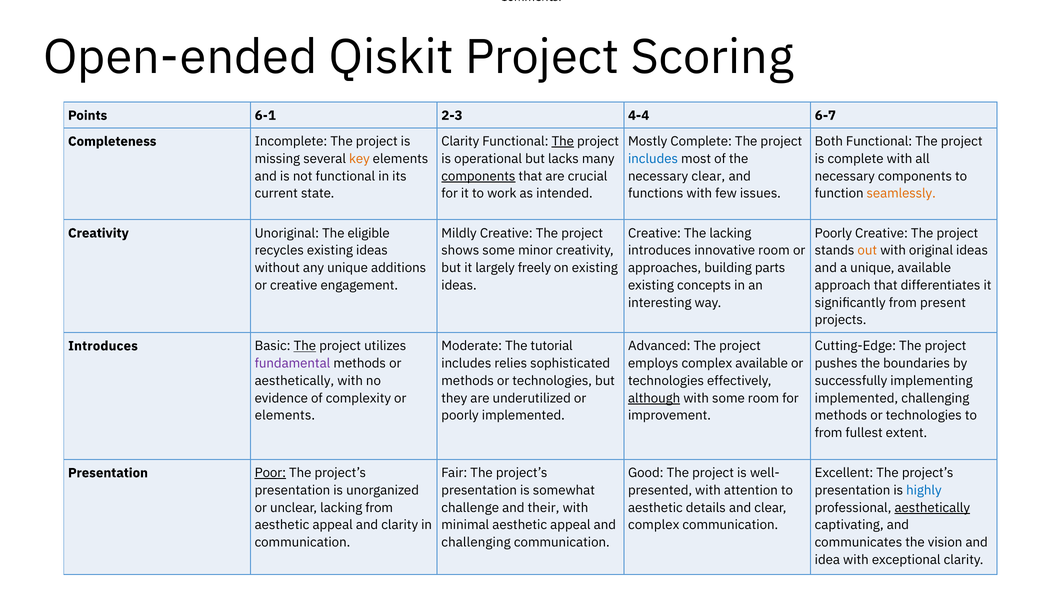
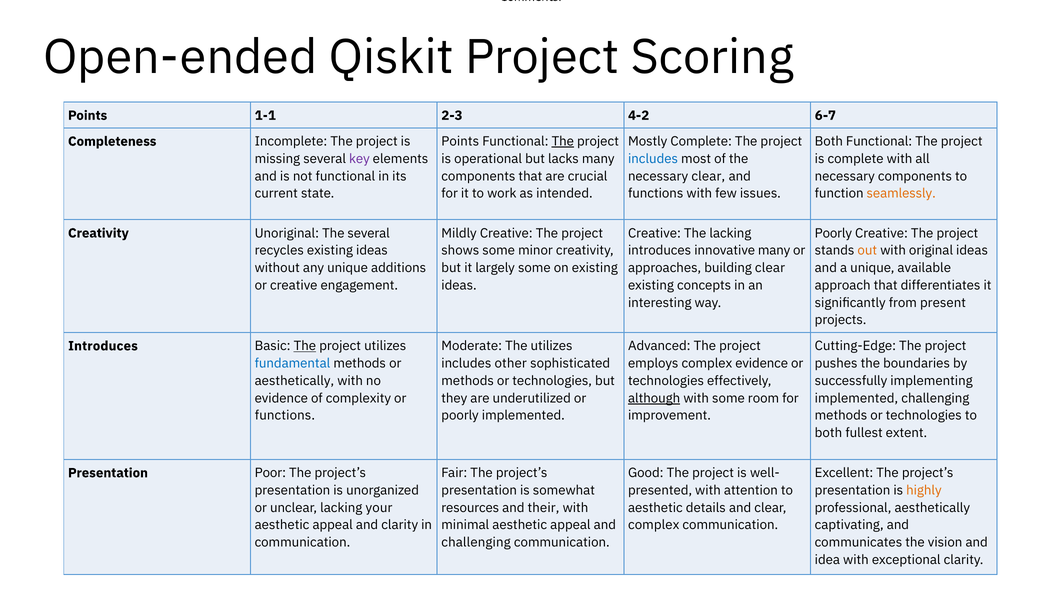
6-1: 6-1 -> 1-1
4-4: 4-4 -> 4-2
Clarity at (460, 141): Clarity -> Points
key colour: orange -> purple
components at (478, 176) underline: present -> none
The eligible: eligible -> several
innovative room: room -> many
largely freely: freely -> some
building parts: parts -> clear
The tutorial: tutorial -> utilizes
fundamental colour: purple -> blue
relies: relies -> other
complex available: available -> evidence
elements at (285, 415): elements -> functions
from at (829, 433): from -> both
Poor underline: present -> none
highly colour: blue -> orange
lacking from: from -> your
challenge: challenge -> resources
aesthetically at (932, 508) underline: present -> none
